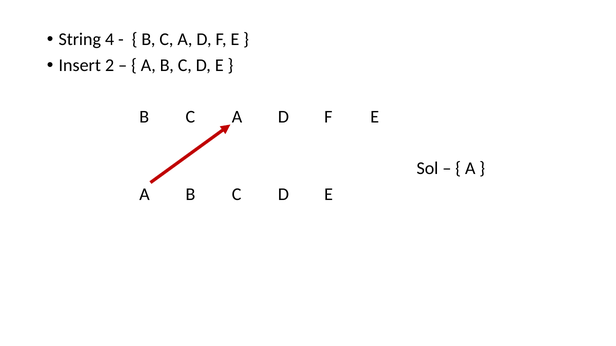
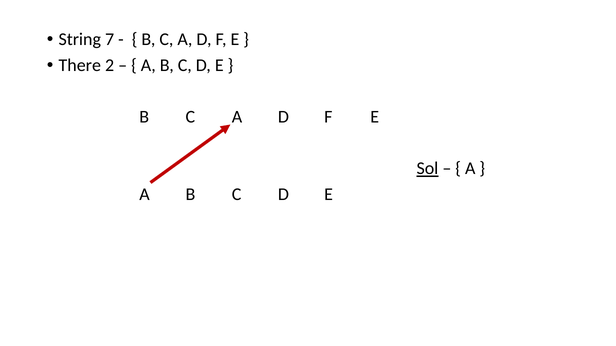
4: 4 -> 7
Insert: Insert -> There
Sol underline: none -> present
